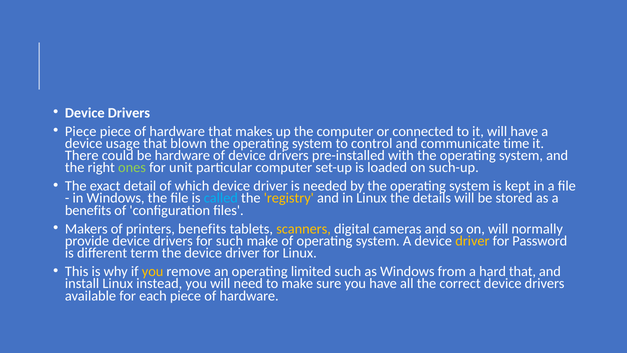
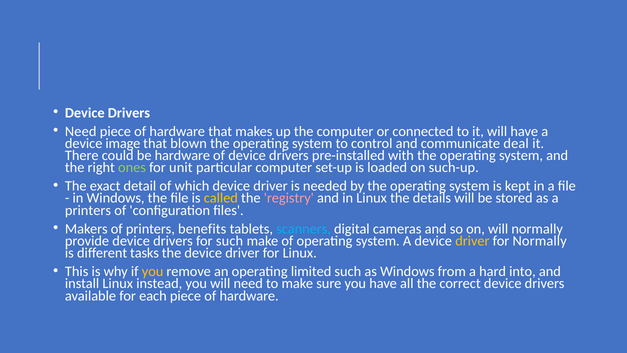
Piece at (81, 131): Piece -> Need
usage: usage -> image
time: time -> deal
called colour: light blue -> yellow
registry colour: yellow -> pink
benefits at (88, 210): benefits -> printers
scanners colour: yellow -> light blue
for Password: Password -> Normally
term: term -> tasks
hard that: that -> into
